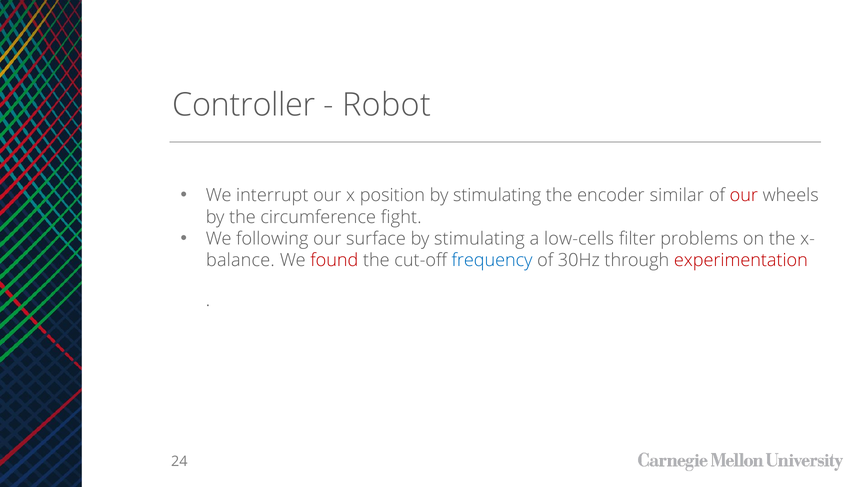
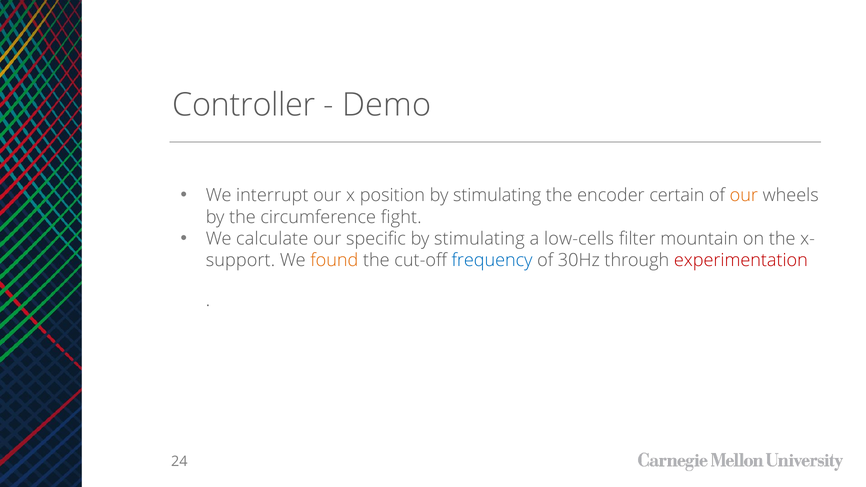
Robot: Robot -> Demo
similar: similar -> certain
our at (744, 195) colour: red -> orange
following: following -> calculate
surface: surface -> specific
problems: problems -> mountain
balance: balance -> support
found colour: red -> orange
